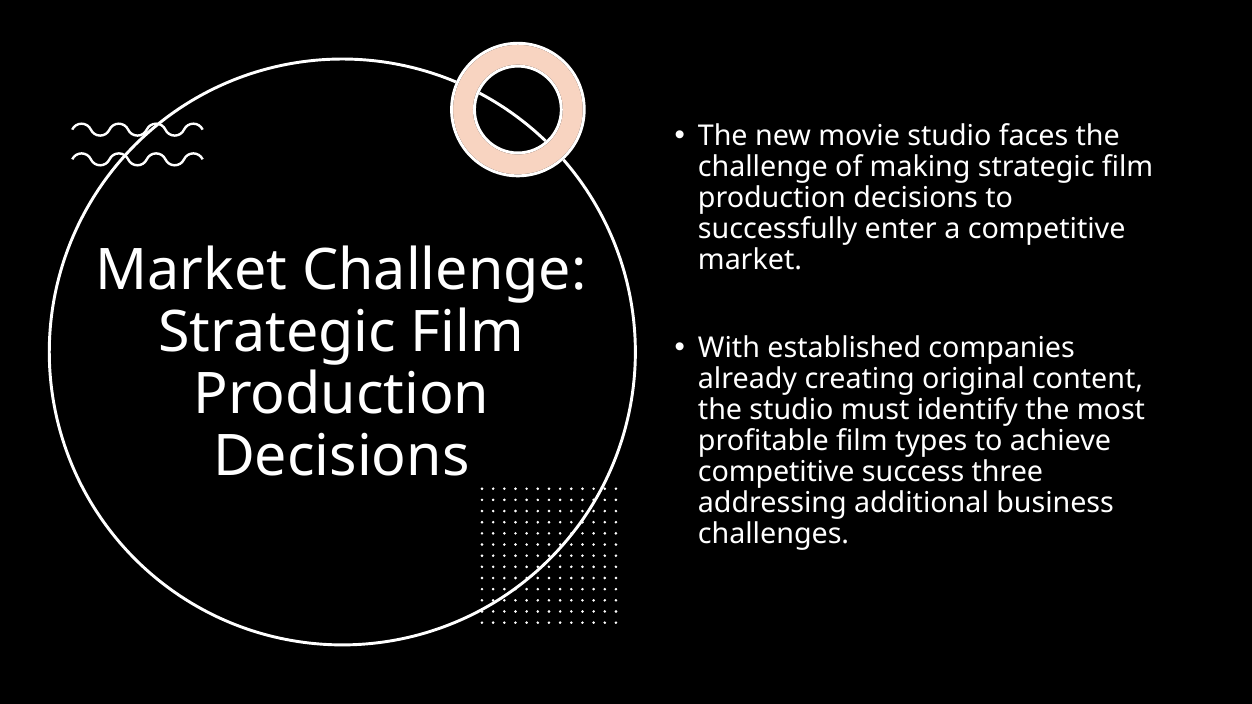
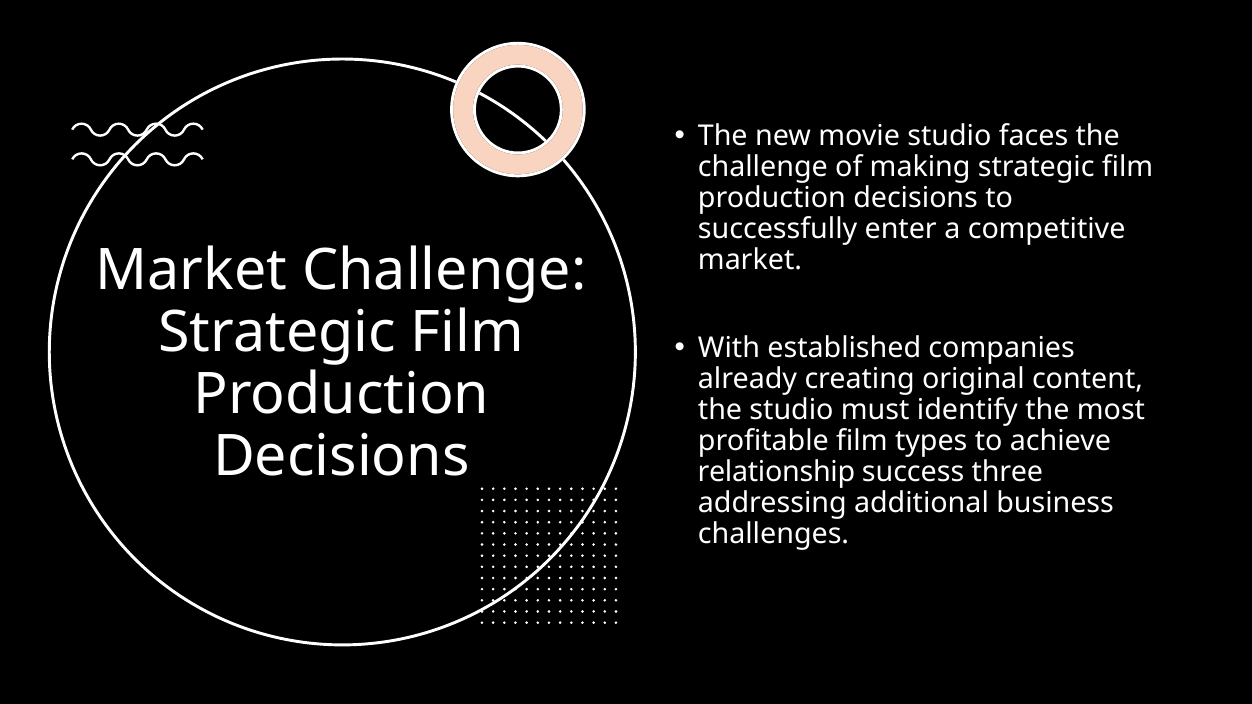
competitive at (776, 472): competitive -> relationship
